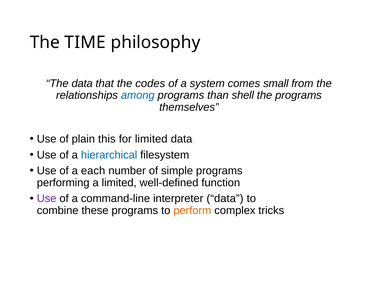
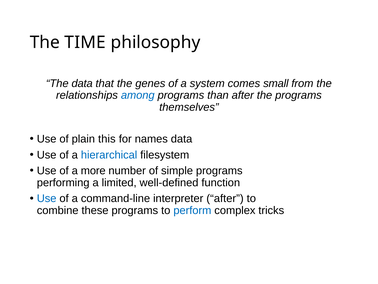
codes: codes -> genes
than shell: shell -> after
for limited: limited -> names
each: each -> more
Use at (47, 198) colour: purple -> blue
interpreter data: data -> after
perform colour: orange -> blue
